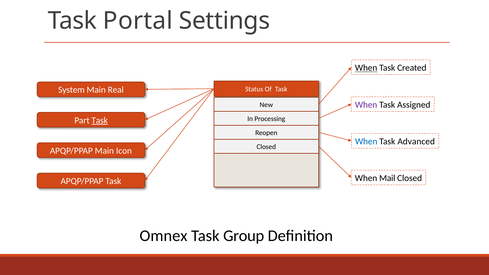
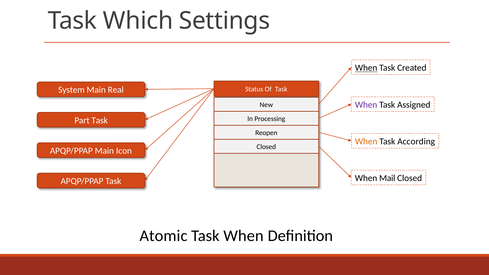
Portal: Portal -> Which
Task at (100, 120) underline: present -> none
When at (366, 142) colour: blue -> orange
Advanced: Advanced -> According
Omnex: Omnex -> Atomic
Task Group: Group -> When
